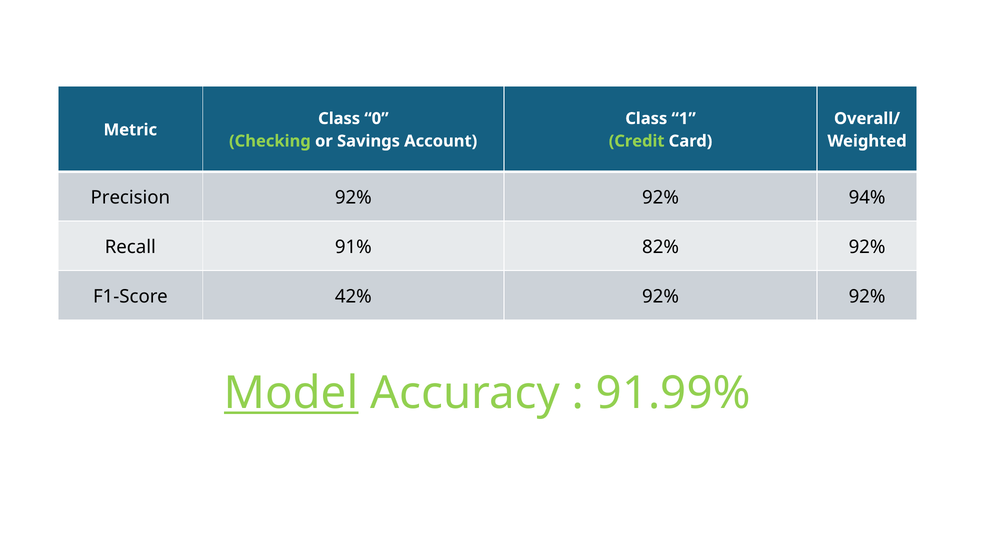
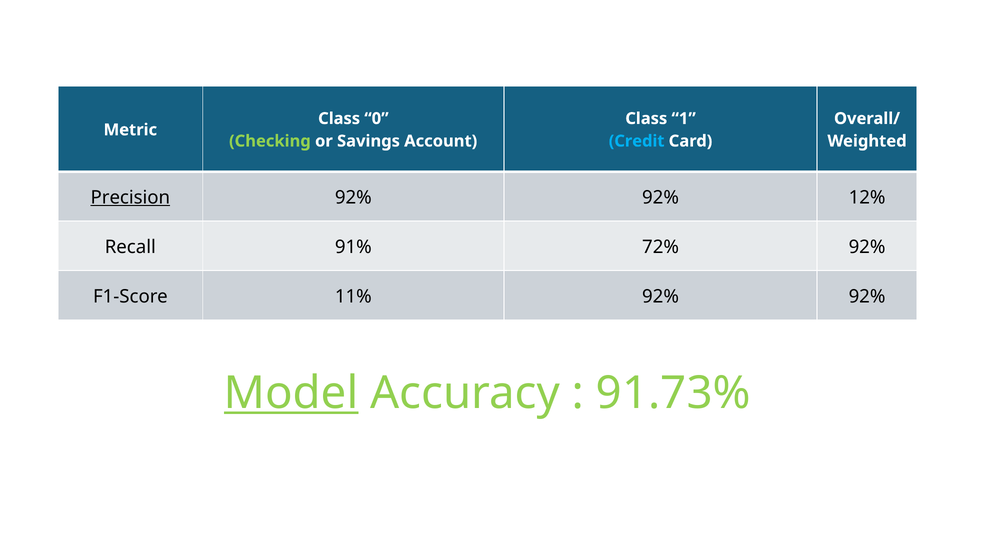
Credit colour: light green -> light blue
Precision underline: none -> present
94%: 94% -> 12%
82%: 82% -> 72%
42%: 42% -> 11%
91.99%: 91.99% -> 91.73%
